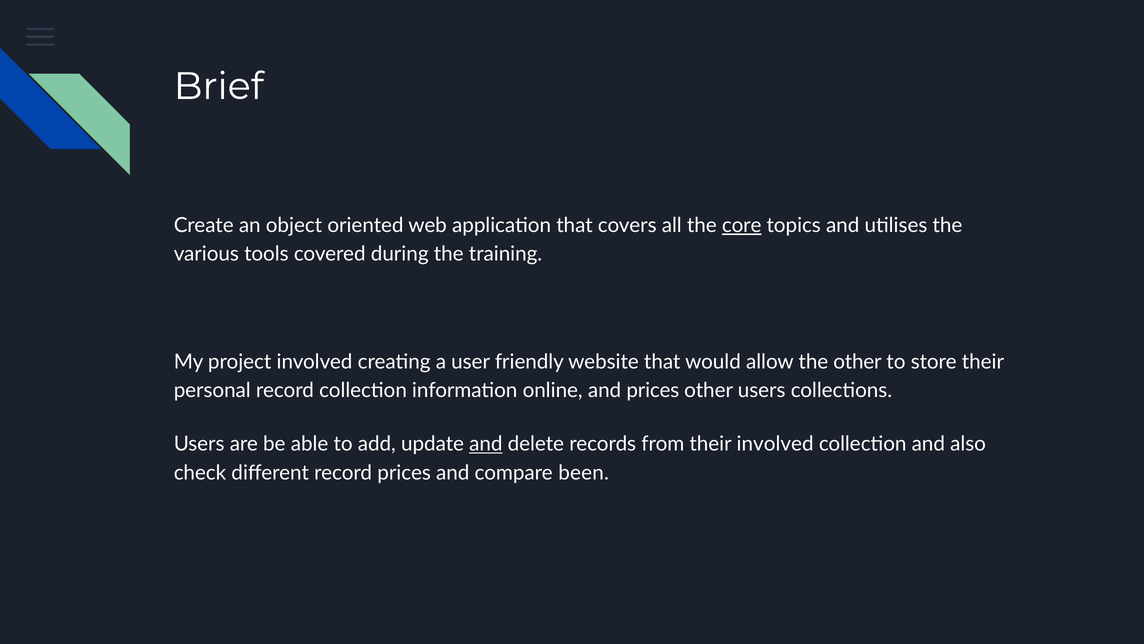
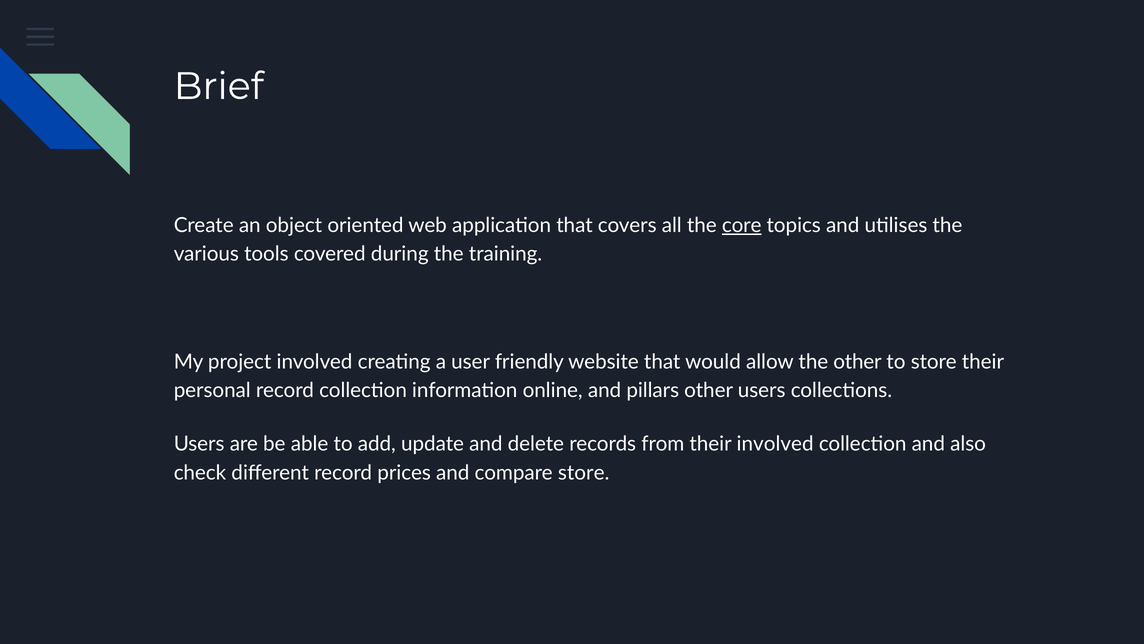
and prices: prices -> pillars
and at (486, 444) underline: present -> none
compare been: been -> store
